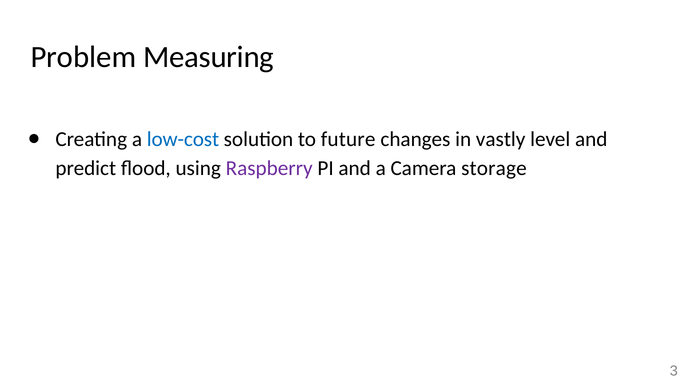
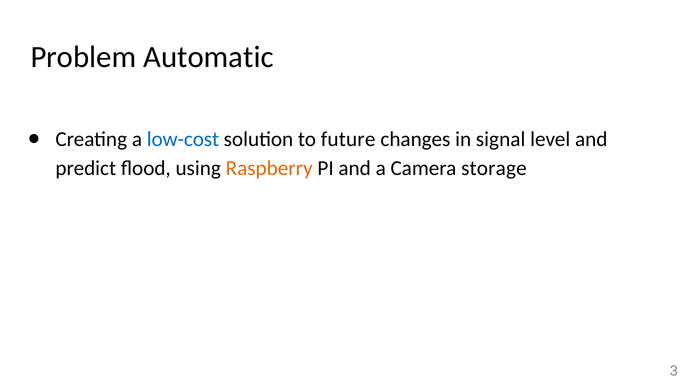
Measuring: Measuring -> Automatic
vastly: vastly -> signal
Raspberry colour: purple -> orange
